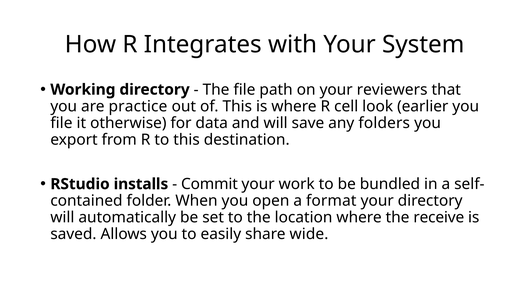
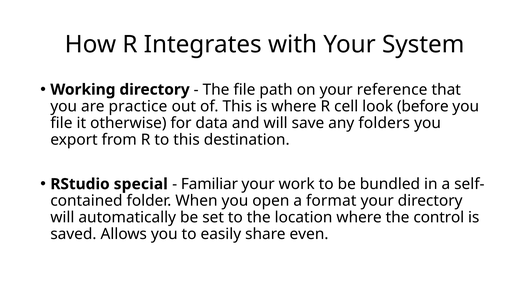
reviewers: reviewers -> reference
earlier: earlier -> before
installs: installs -> special
Commit: Commit -> Familiar
receive: receive -> control
wide: wide -> even
